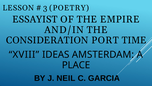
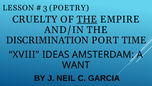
ESSAYIST: ESSAYIST -> CRUELTY
THE at (87, 19) underline: none -> present
CONSIDERATION: CONSIDERATION -> DISCRIMINATION
PLACE: PLACE -> WANT
